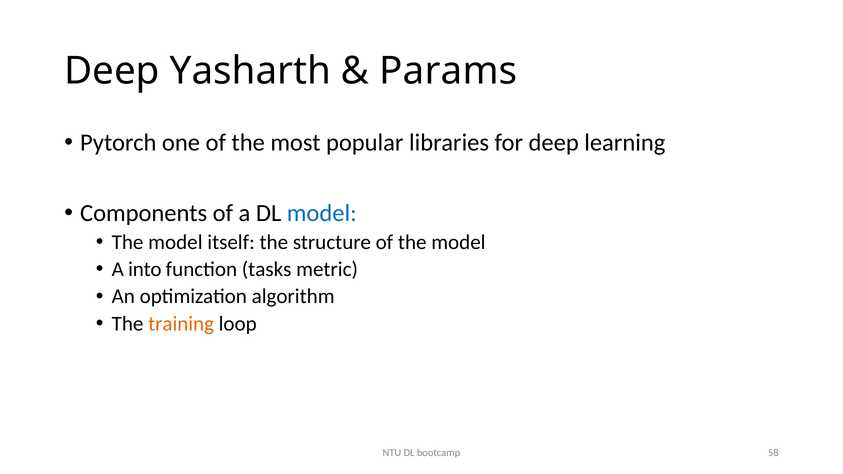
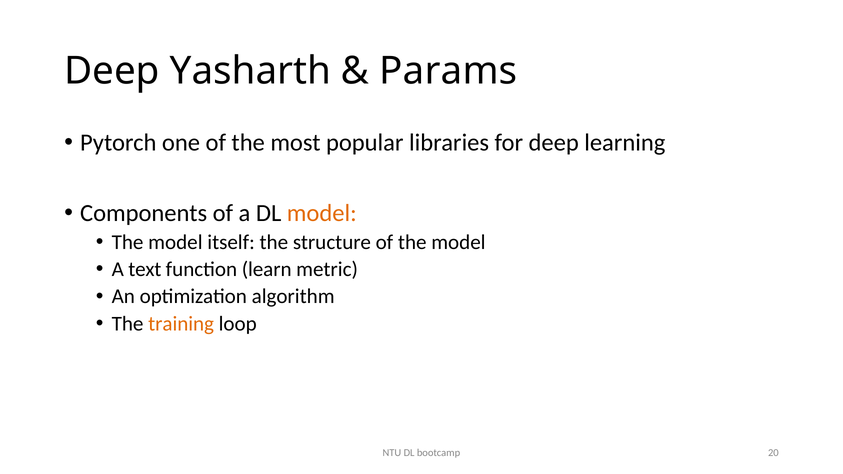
model at (322, 213) colour: blue -> orange
into: into -> text
tasks: tasks -> learn
58: 58 -> 20
